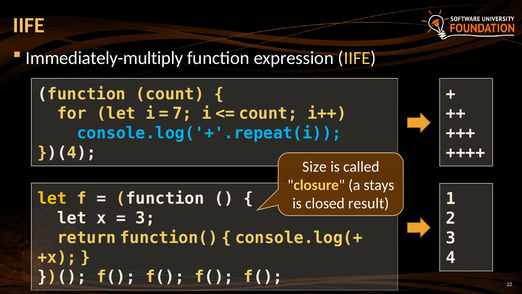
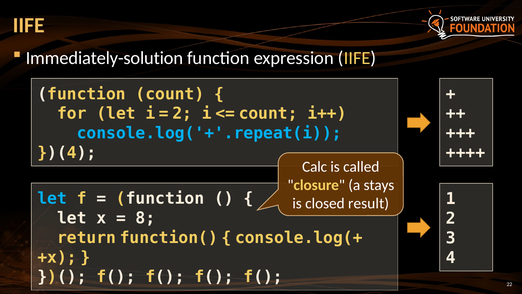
Immediately-multiply: Immediately-multiply -> Immediately-solution
7 at (182, 113): 7 -> 2
Size: Size -> Calc
let at (52, 198) colour: yellow -> light blue
3 at (145, 218): 3 -> 8
